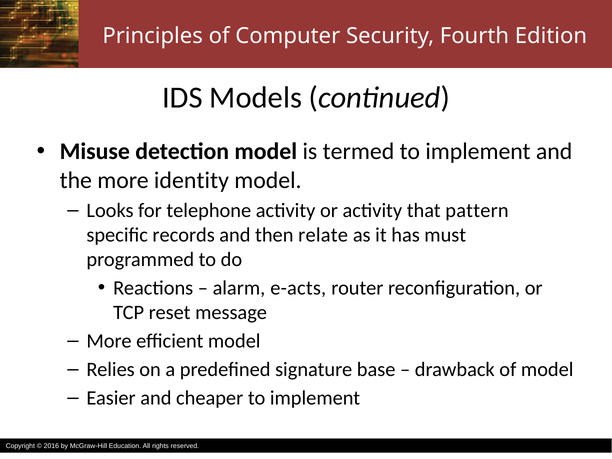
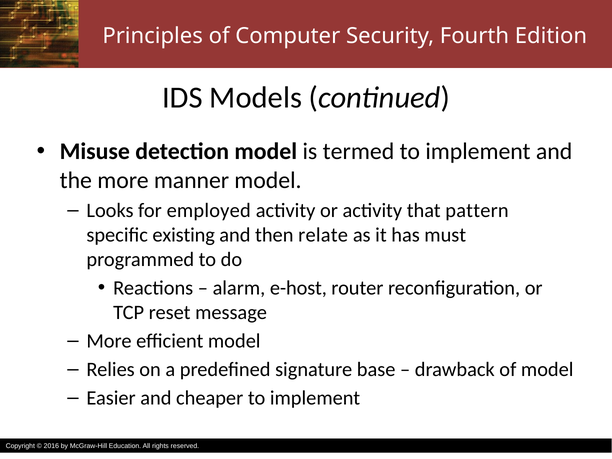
identity: identity -> manner
telephone: telephone -> employed
records: records -> existing
e-acts: e-acts -> e-host
